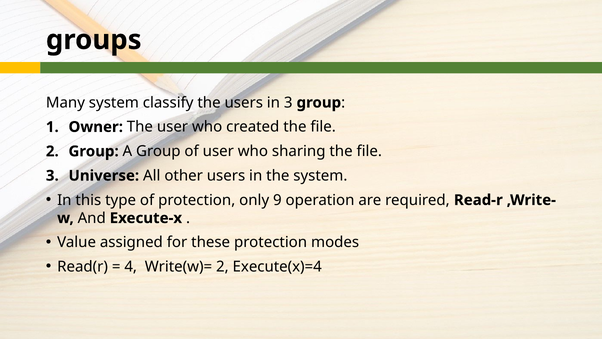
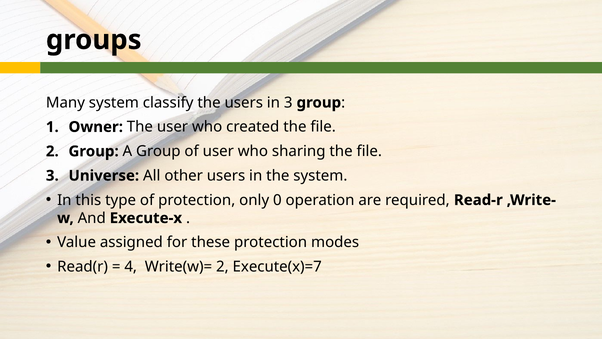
9: 9 -> 0
Execute(x)=4: Execute(x)=4 -> Execute(x)=7
